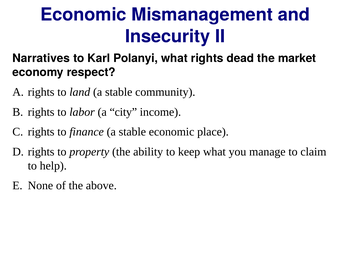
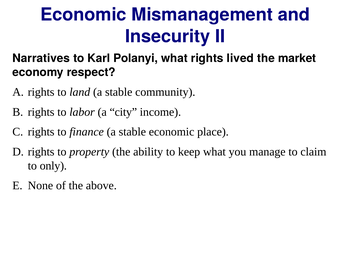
dead: dead -> lived
help: help -> only
